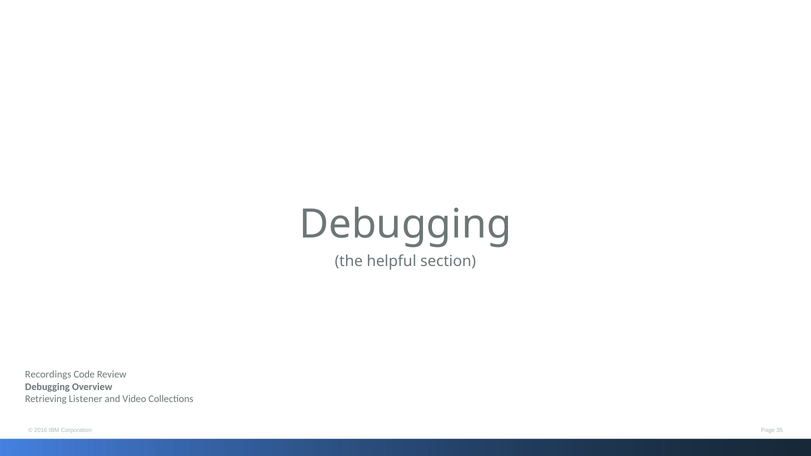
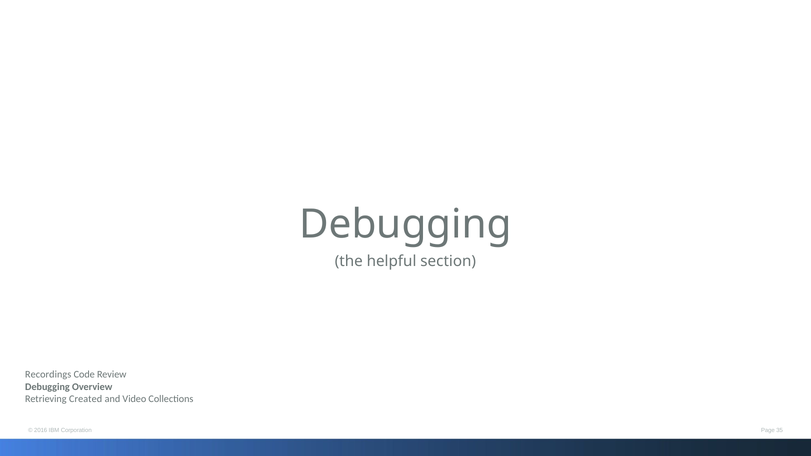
Listener: Listener -> Created
